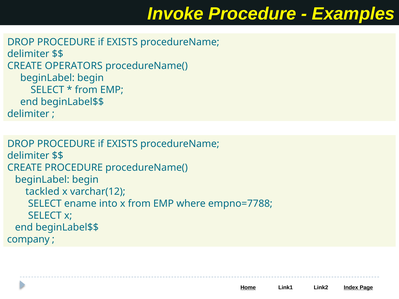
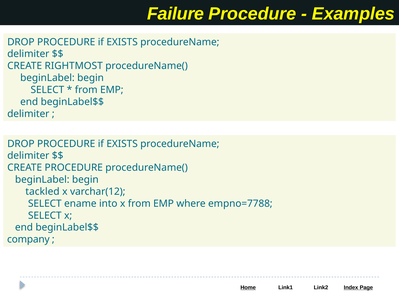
Invoke: Invoke -> Failure
OPERATORS: OPERATORS -> RIGHTMOST
